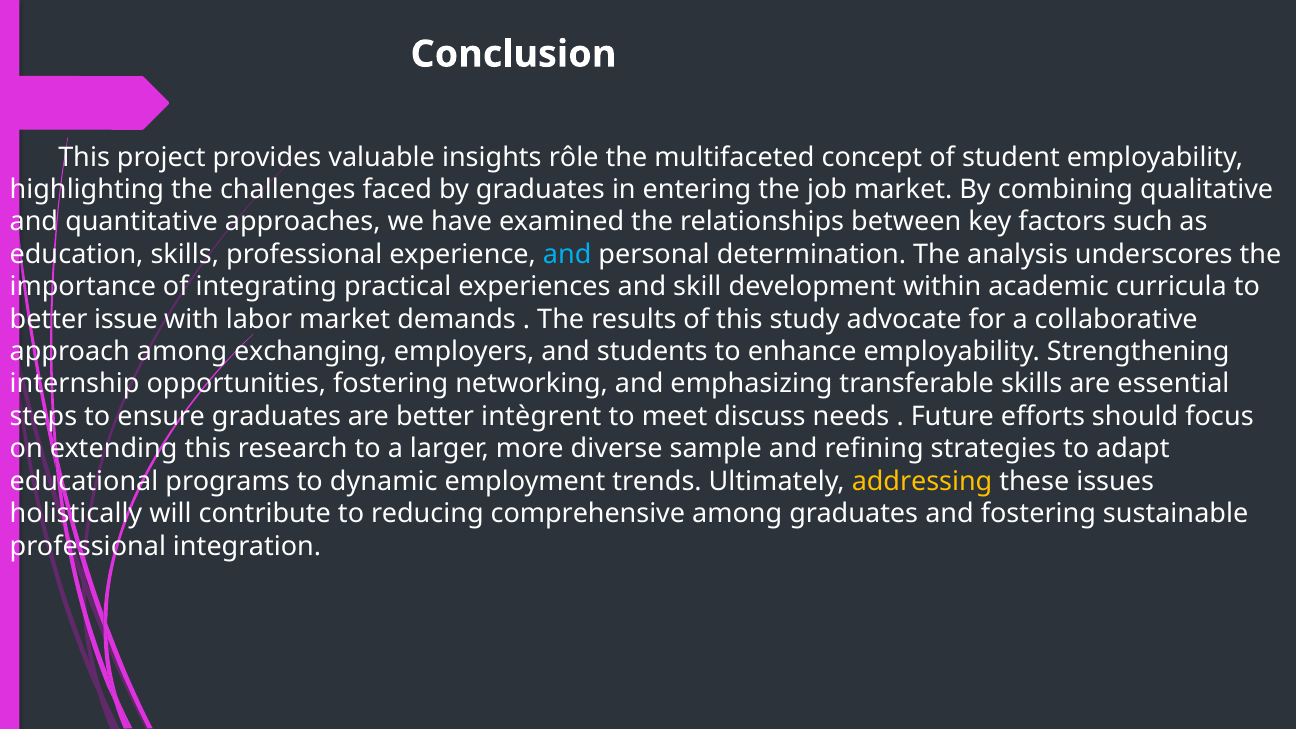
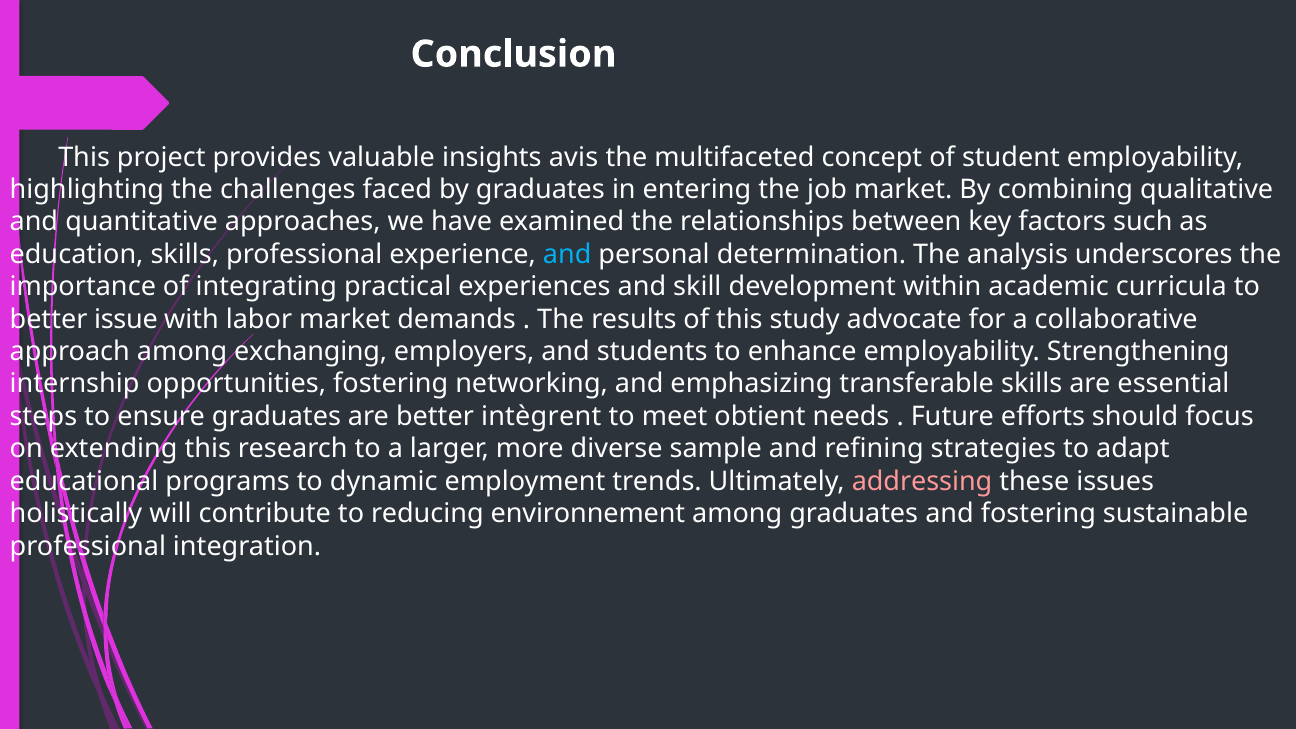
rôle: rôle -> avis
discuss: discuss -> obtient
addressing colour: yellow -> pink
comprehensive: comprehensive -> environnement
